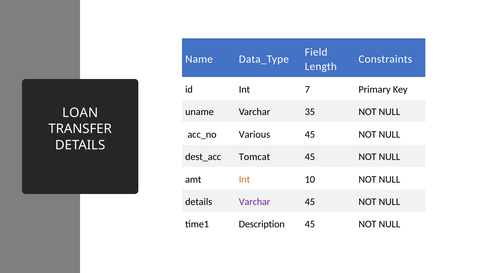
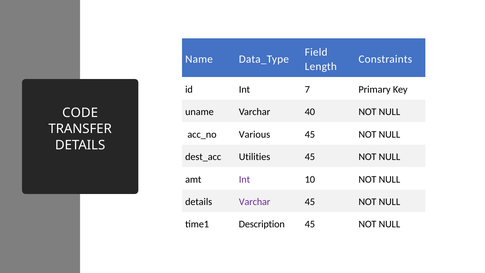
35: 35 -> 40
LOAN: LOAN -> CODE
Tomcat: Tomcat -> Utilities
Int at (244, 179) colour: orange -> purple
